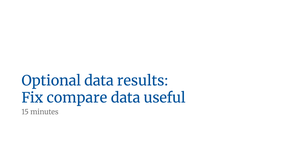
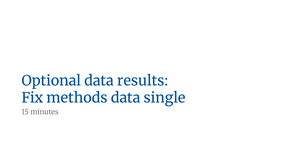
compare: compare -> methods
useful: useful -> single
